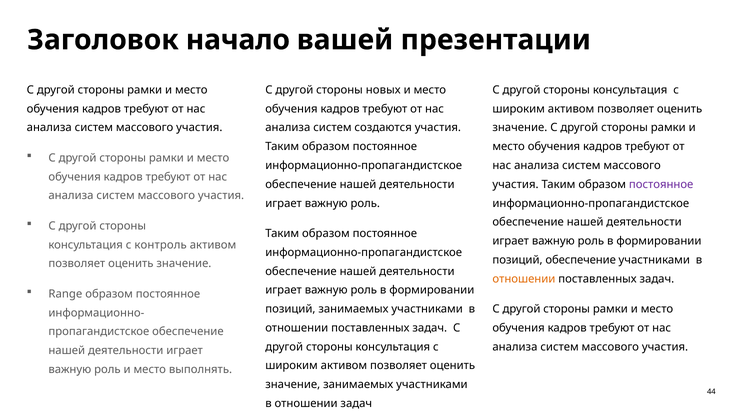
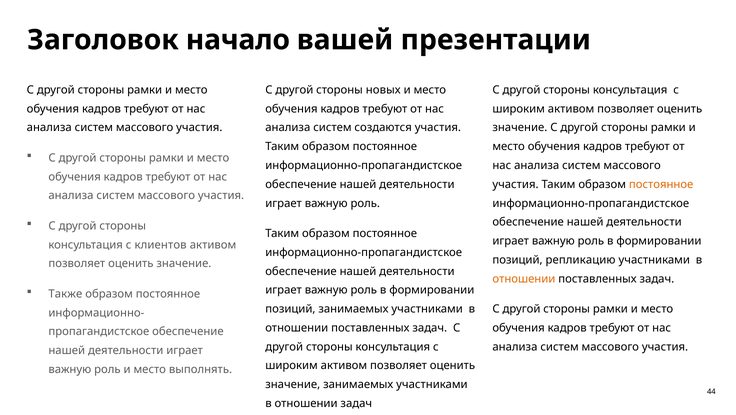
постоянное at (661, 184) colour: purple -> orange
контроль: контроль -> клиентов
позиций обеспечение: обеспечение -> репликацию
Range: Range -> Также
